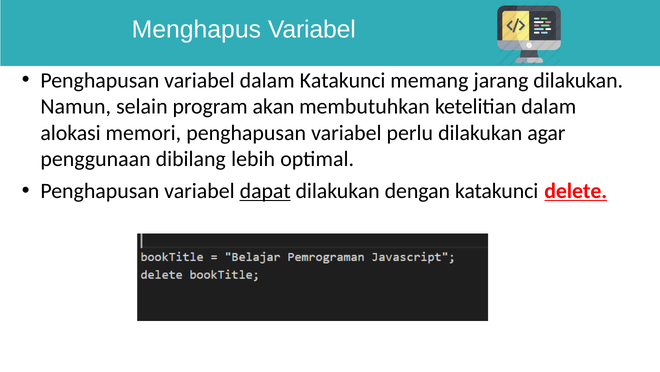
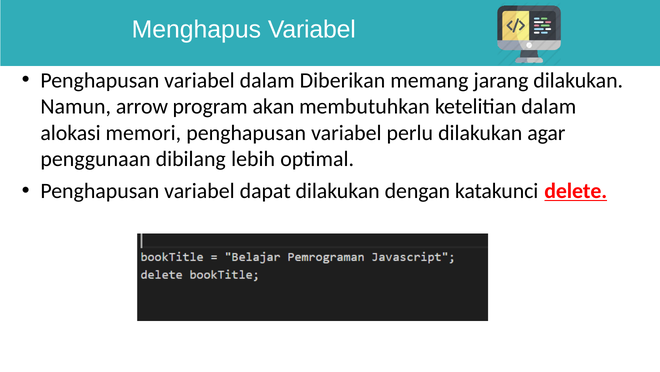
dalam Katakunci: Katakunci -> Diberikan
selain: selain -> arrow
dapat underline: present -> none
